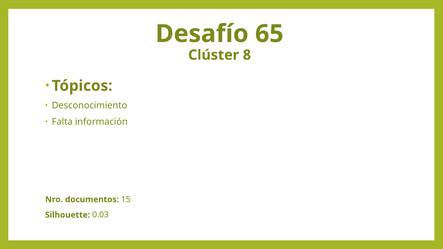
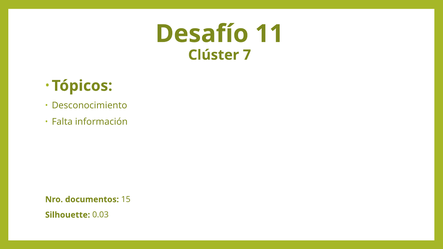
65: 65 -> 11
8: 8 -> 7
